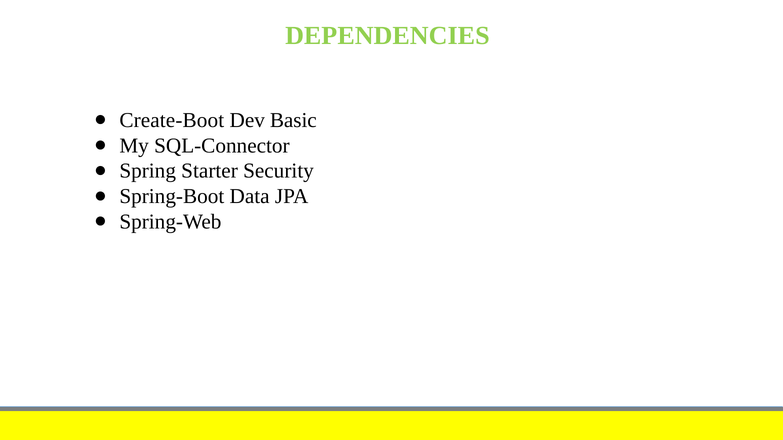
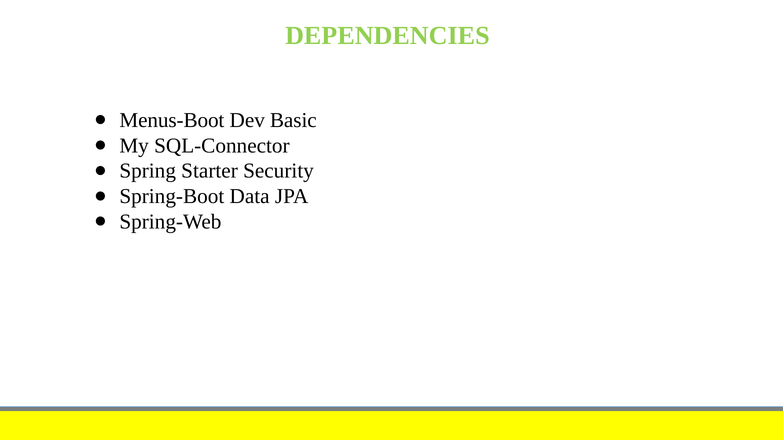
Create-Boot: Create-Boot -> Menus-Boot
